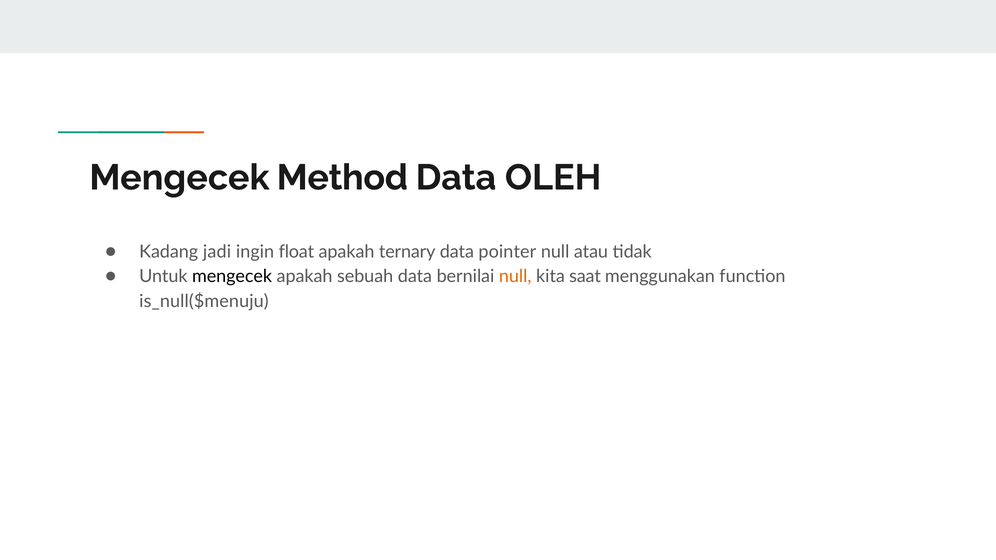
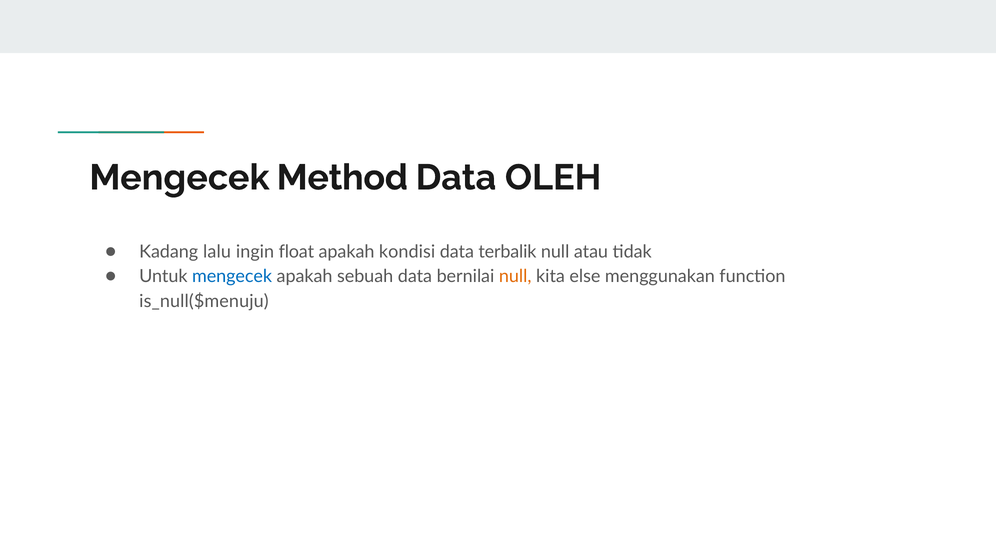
jadi: jadi -> lalu
ternary: ternary -> kondisi
pointer: pointer -> terbalik
mengecek at (232, 277) colour: black -> blue
saat: saat -> else
